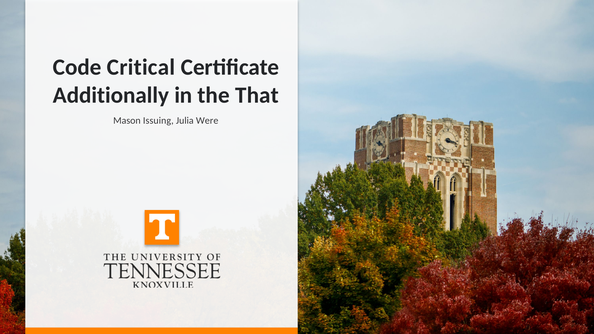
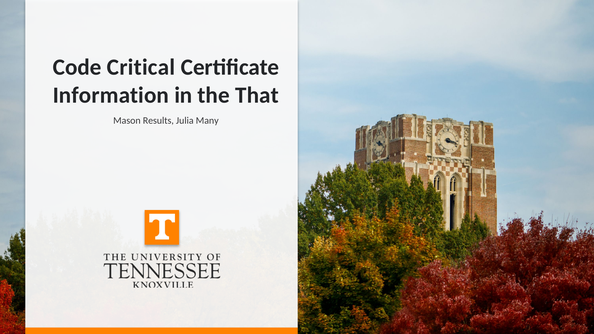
Additionally: Additionally -> Information
Issuing: Issuing -> Results
Were: Were -> Many
